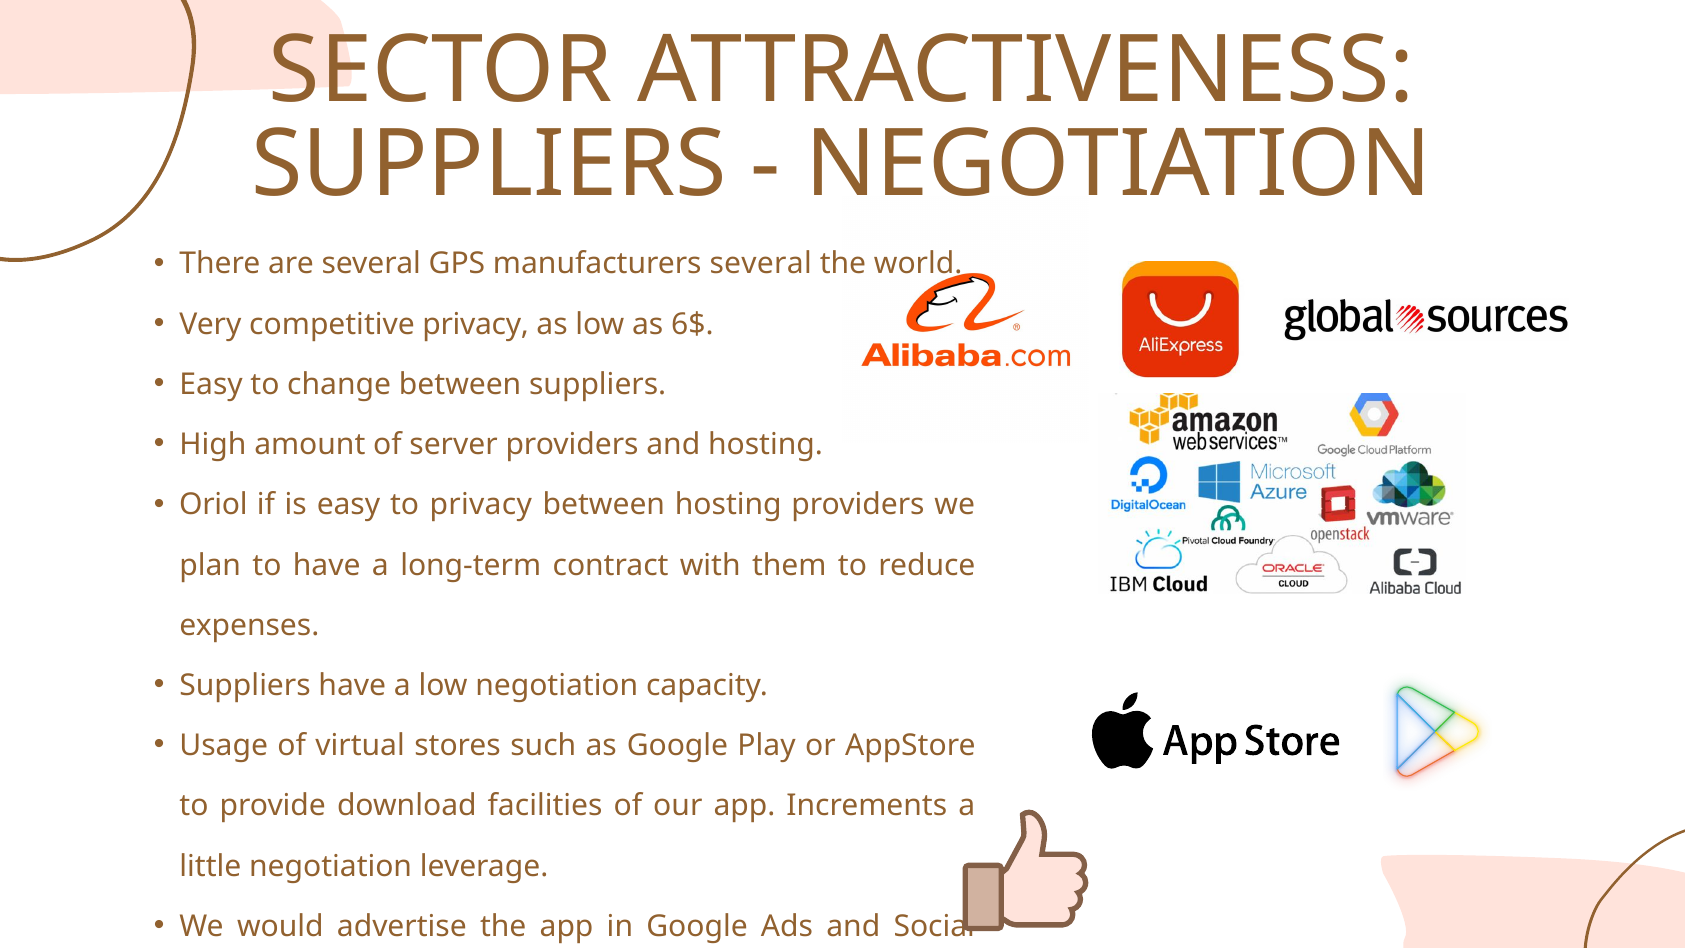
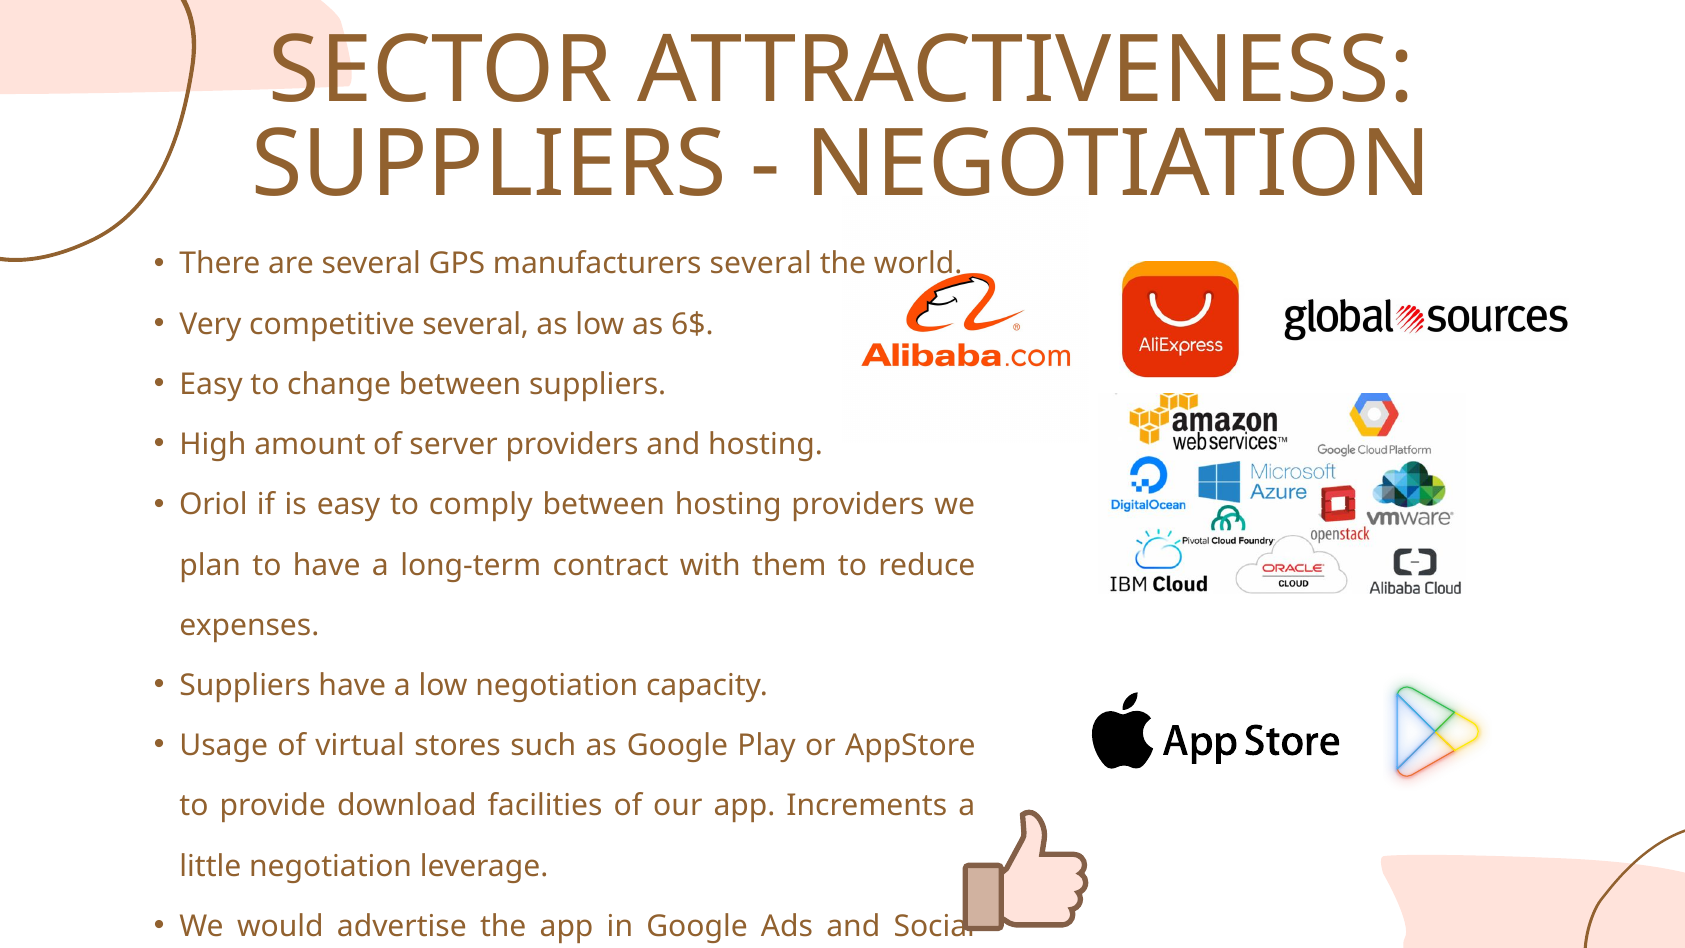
competitive privacy: privacy -> several
to privacy: privacy -> comply
